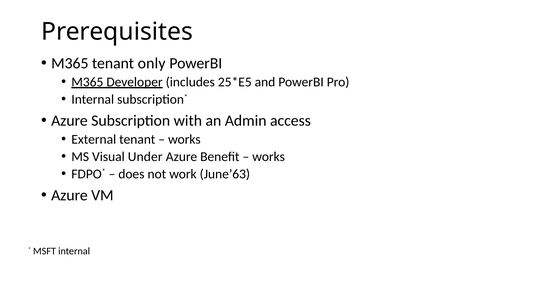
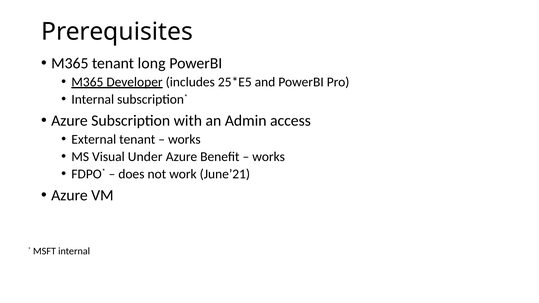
only: only -> long
June’63: June’63 -> June’21
